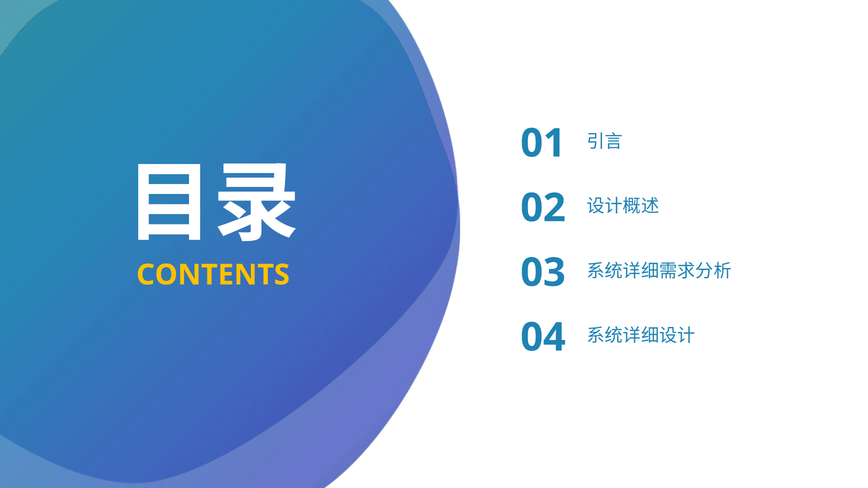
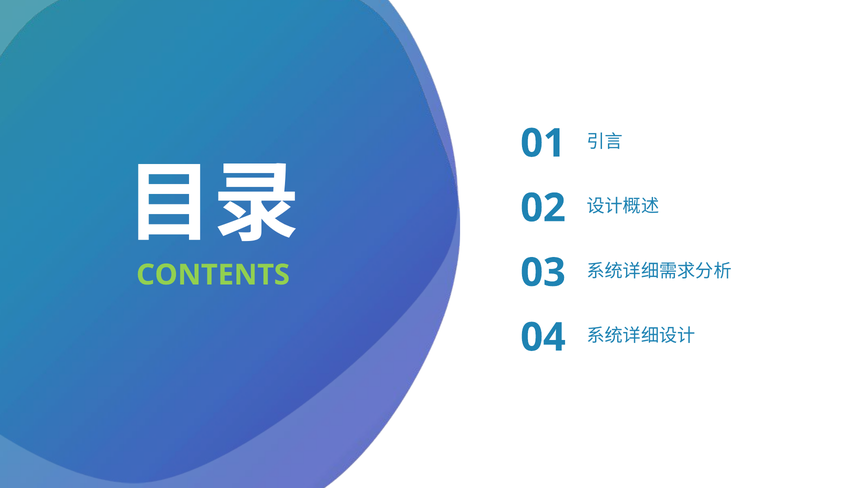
CONTENTS colour: yellow -> light green
